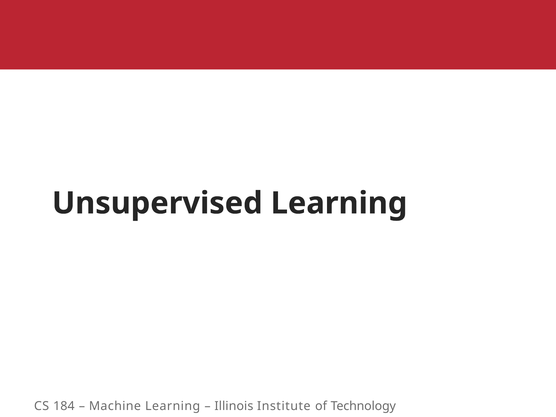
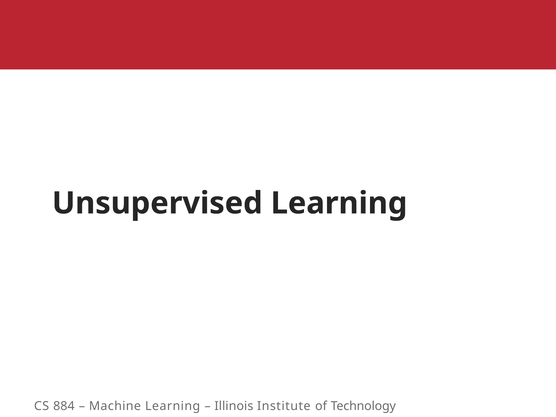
184: 184 -> 884
